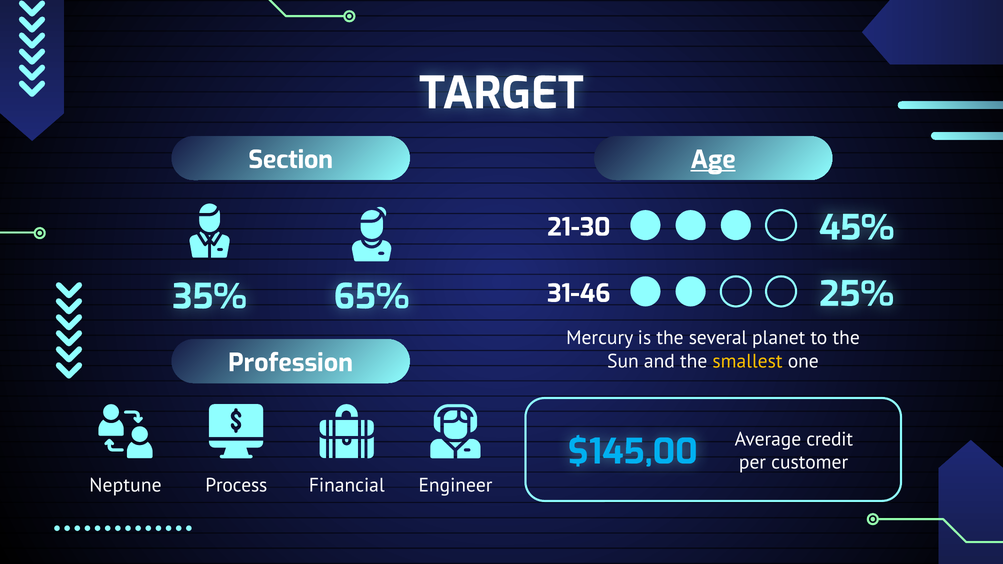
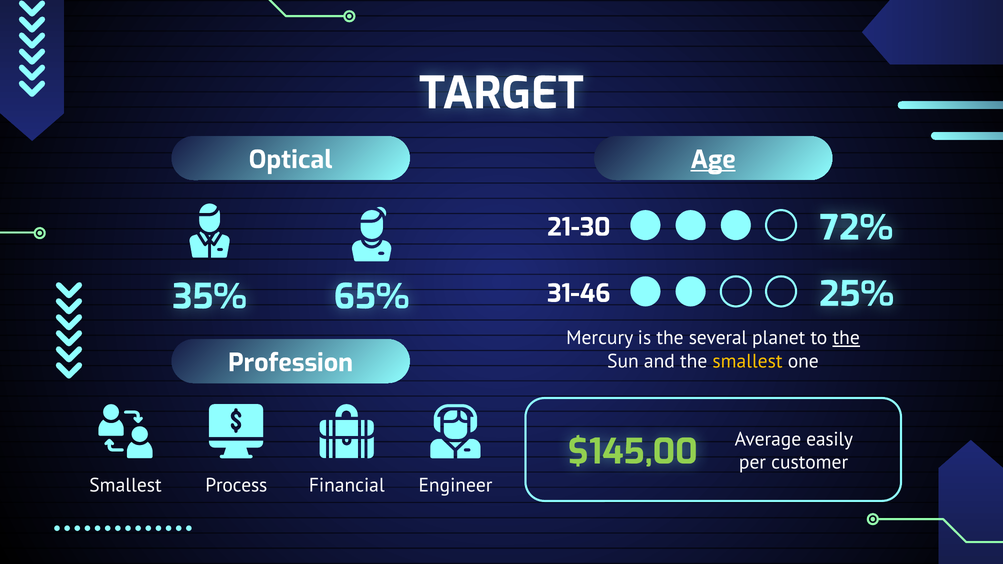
Section: Section -> Optical
45%: 45% -> 72%
the at (846, 338) underline: none -> present
$145,00 colour: light blue -> light green
credit: credit -> easily
Neptune at (125, 485): Neptune -> Smallest
